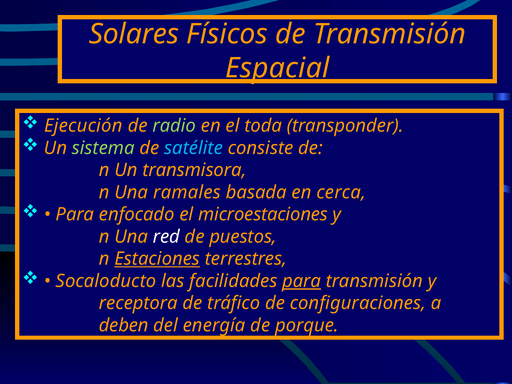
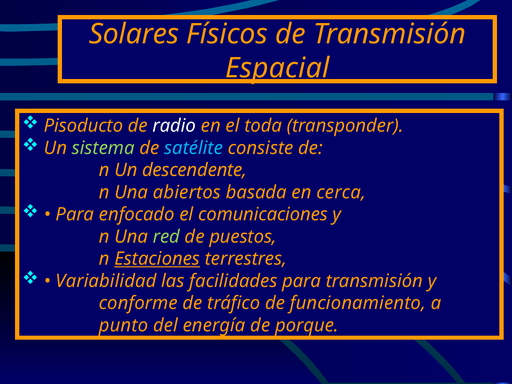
Ejecución: Ejecución -> Pisoducto
radio colour: light green -> white
transmisora: transmisora -> descendente
ramales: ramales -> abiertos
microestaciones: microestaciones -> comunicaciones
red colour: white -> light green
Socaloducto: Socaloducto -> Variabilidad
para at (302, 281) underline: present -> none
receptora: receptora -> conforme
configuraciones: configuraciones -> funcionamiento
deben: deben -> punto
